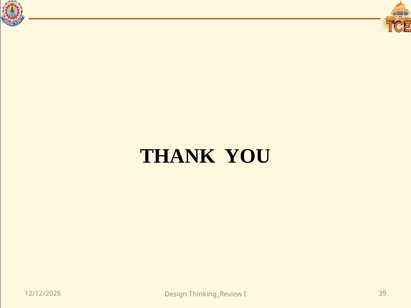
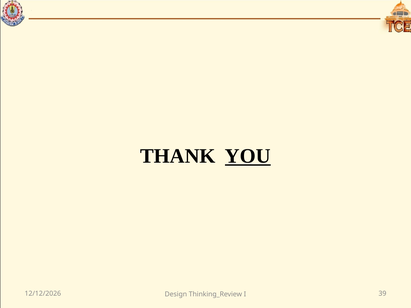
YOU underline: none -> present
